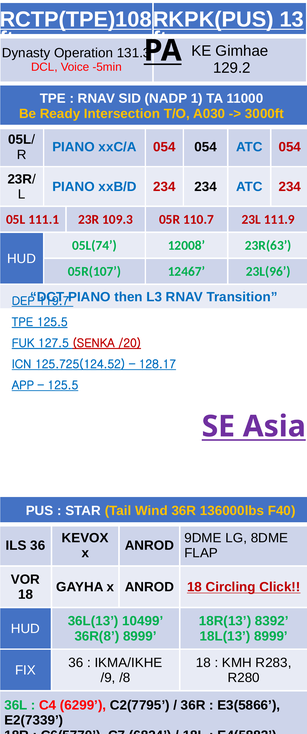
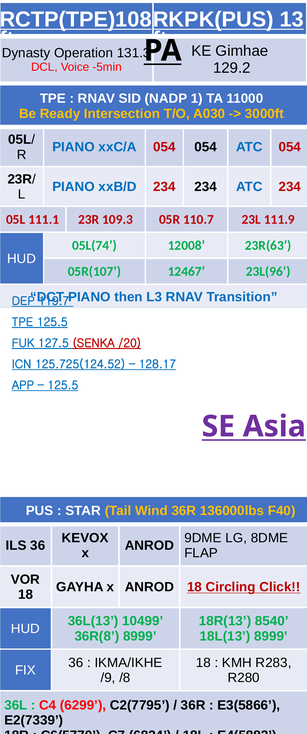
8392: 8392 -> 8540
